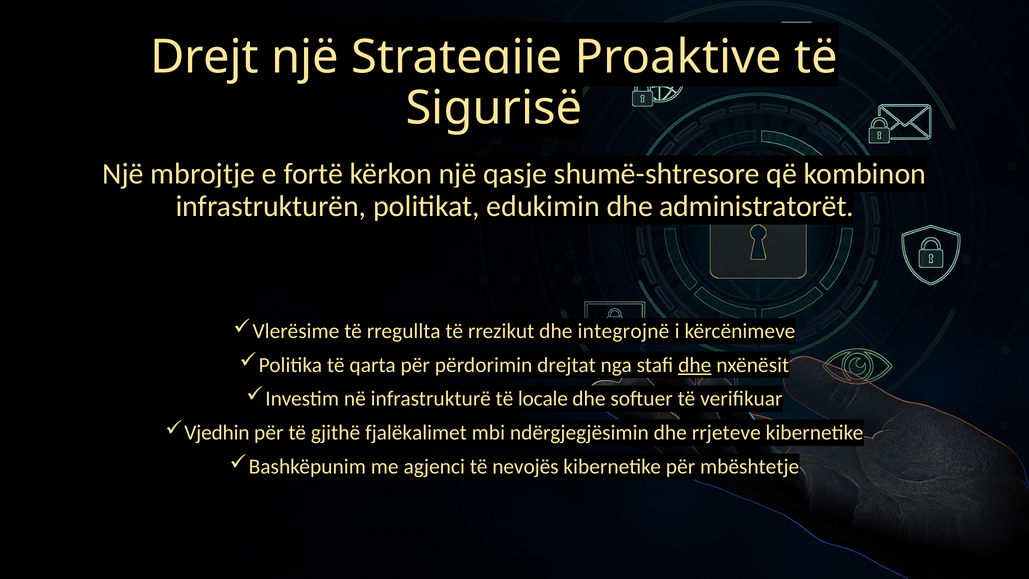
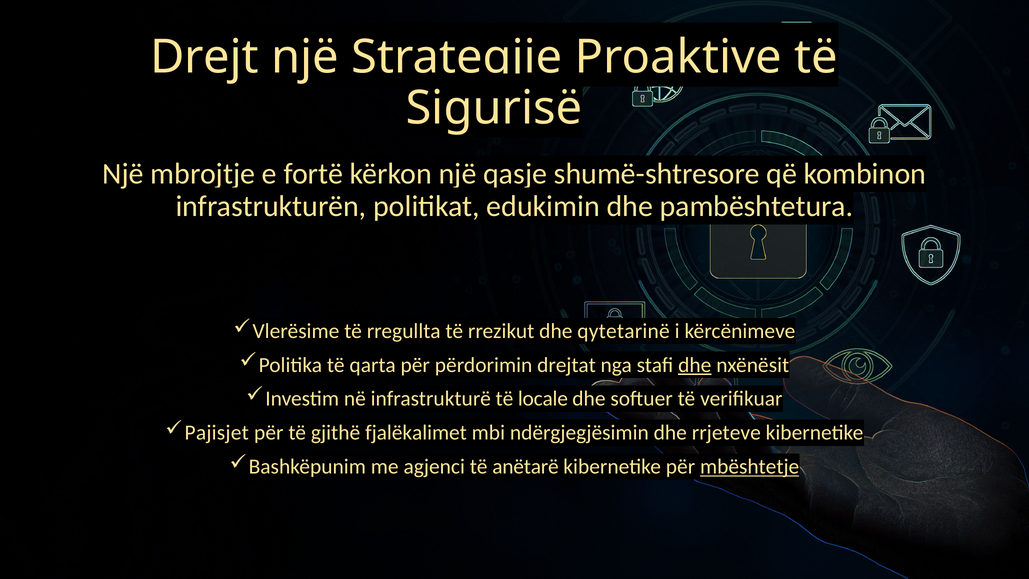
administratorët: administratorët -> pambështetura
integrojnë: integrojnë -> qytetarinë
Vjedhin: Vjedhin -> Pajisjet
nevojës: nevojës -> anëtarë
mbështetje underline: none -> present
